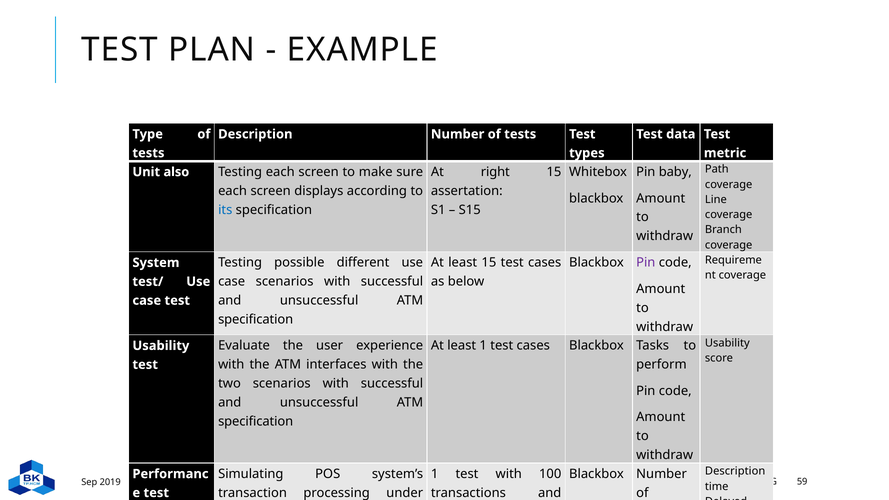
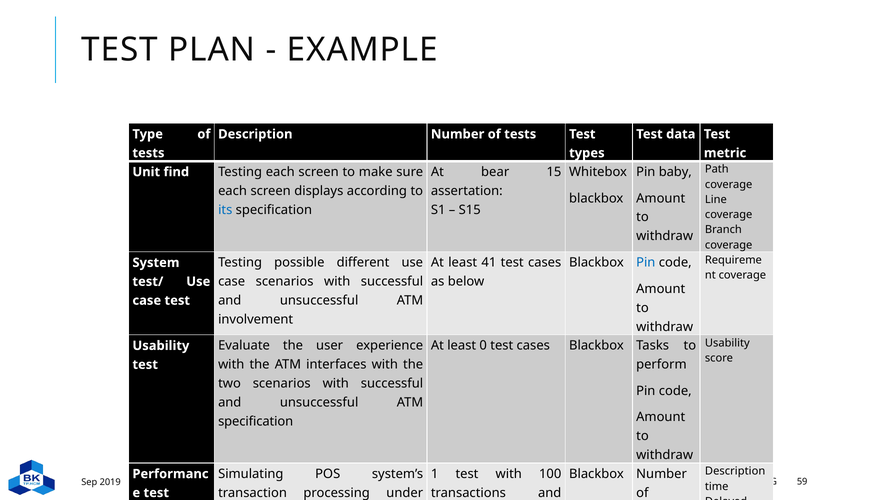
right: right -> bear
also: also -> find
least 15: 15 -> 41
Pin at (646, 263) colour: purple -> blue
specification at (256, 319): specification -> involvement
least 1: 1 -> 0
